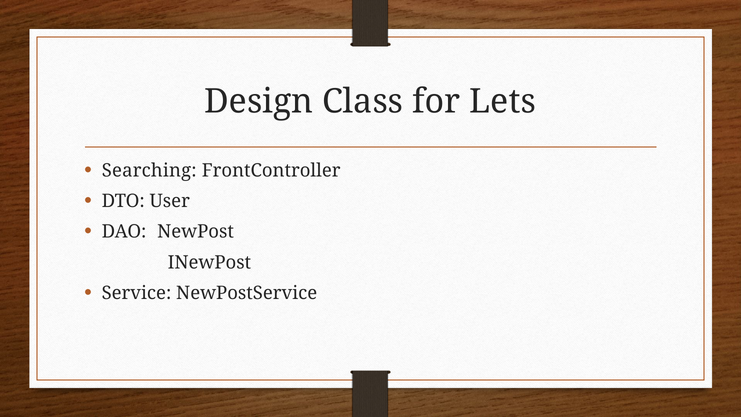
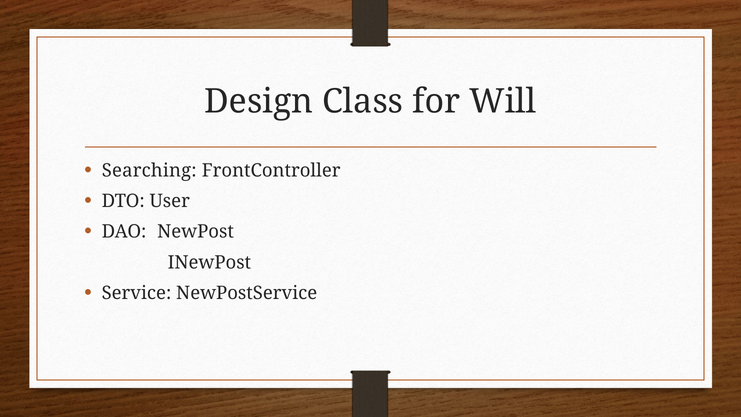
Lets: Lets -> Will
